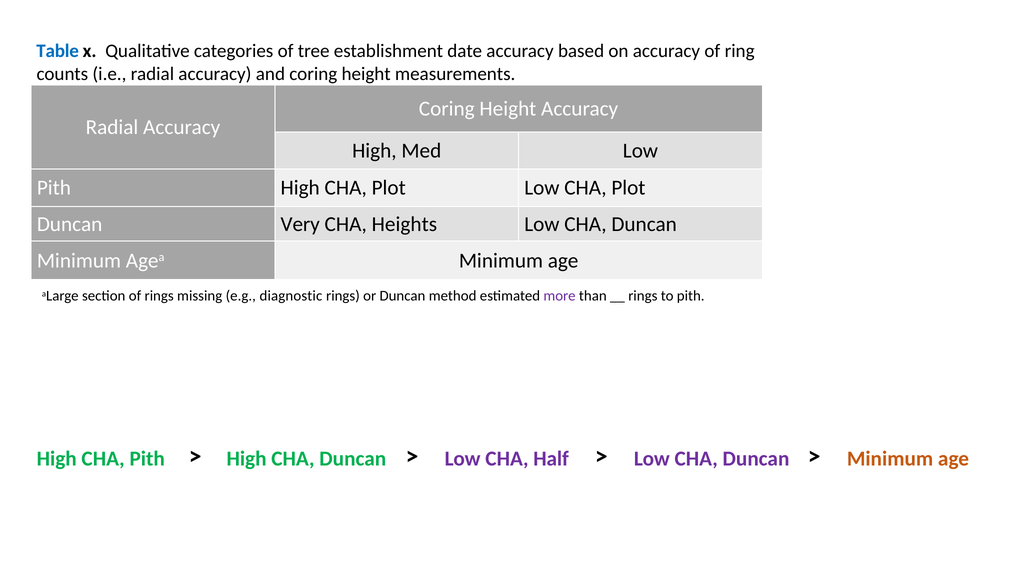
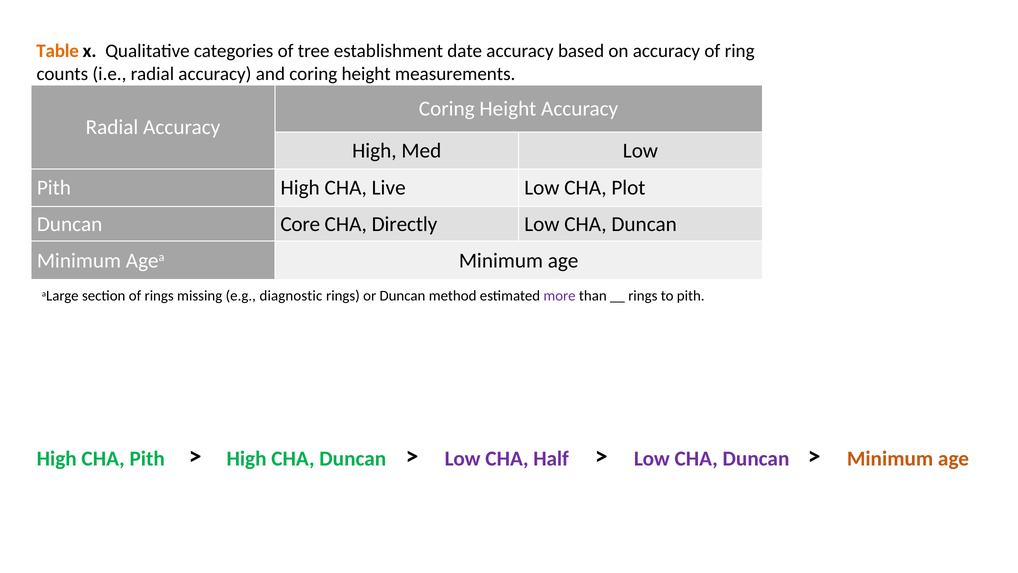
Table colour: blue -> orange
High CHA Plot: Plot -> Live
Very: Very -> Core
Heights: Heights -> Directly
